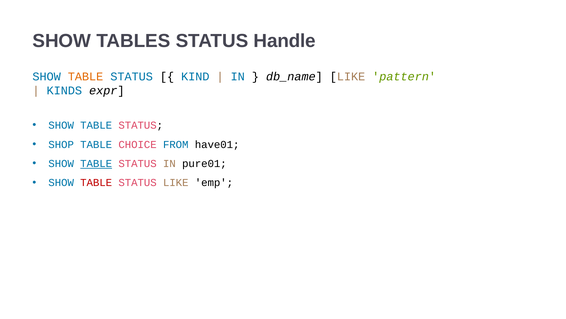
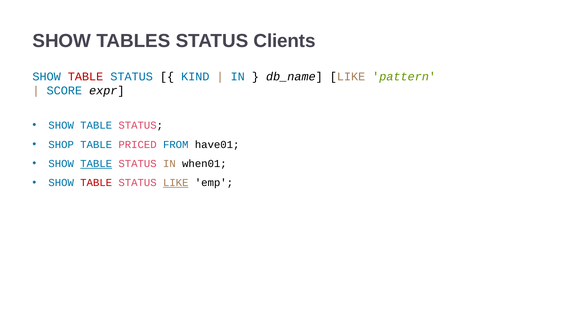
Handle: Handle -> Clients
TABLE at (86, 76) colour: orange -> red
KINDS: KINDS -> SCORE
CHOICE: CHOICE -> PRICED
pure01: pure01 -> when01
LIKE at (176, 182) underline: none -> present
